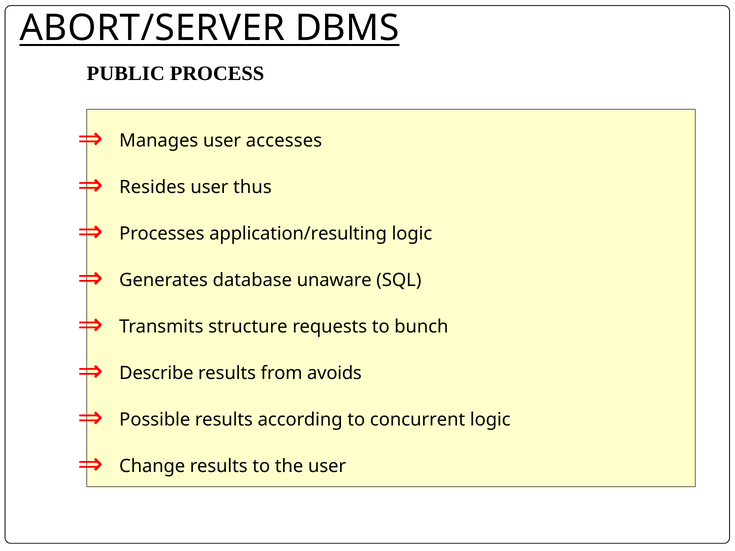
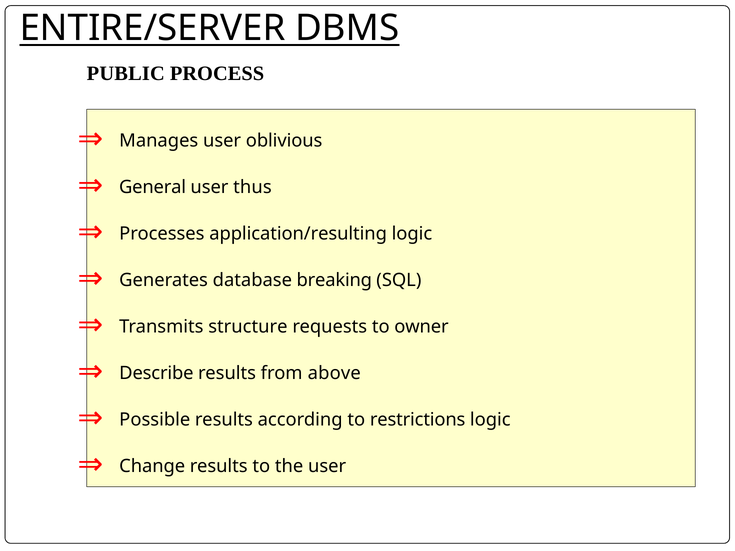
ABORT/SERVER: ABORT/SERVER -> ENTIRE/SERVER
accesses: accesses -> oblivious
Resides: Resides -> General
unaware: unaware -> breaking
bunch: bunch -> owner
avoids: avoids -> above
concurrent: concurrent -> restrictions
